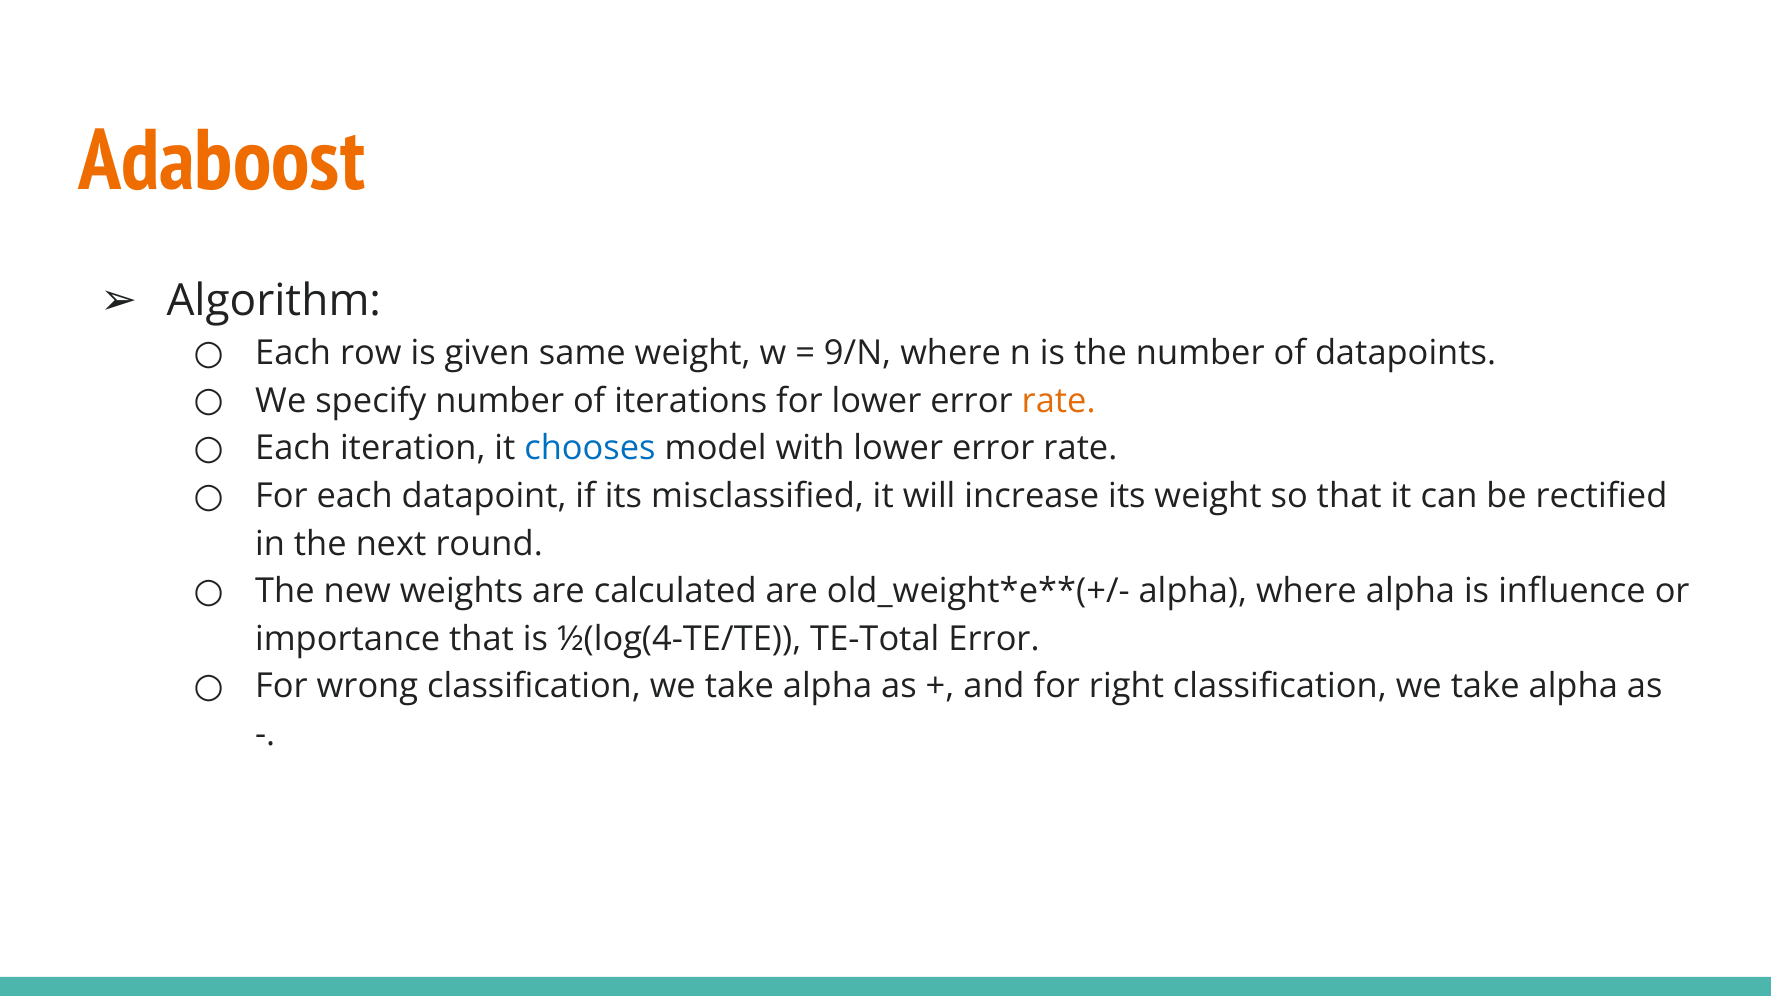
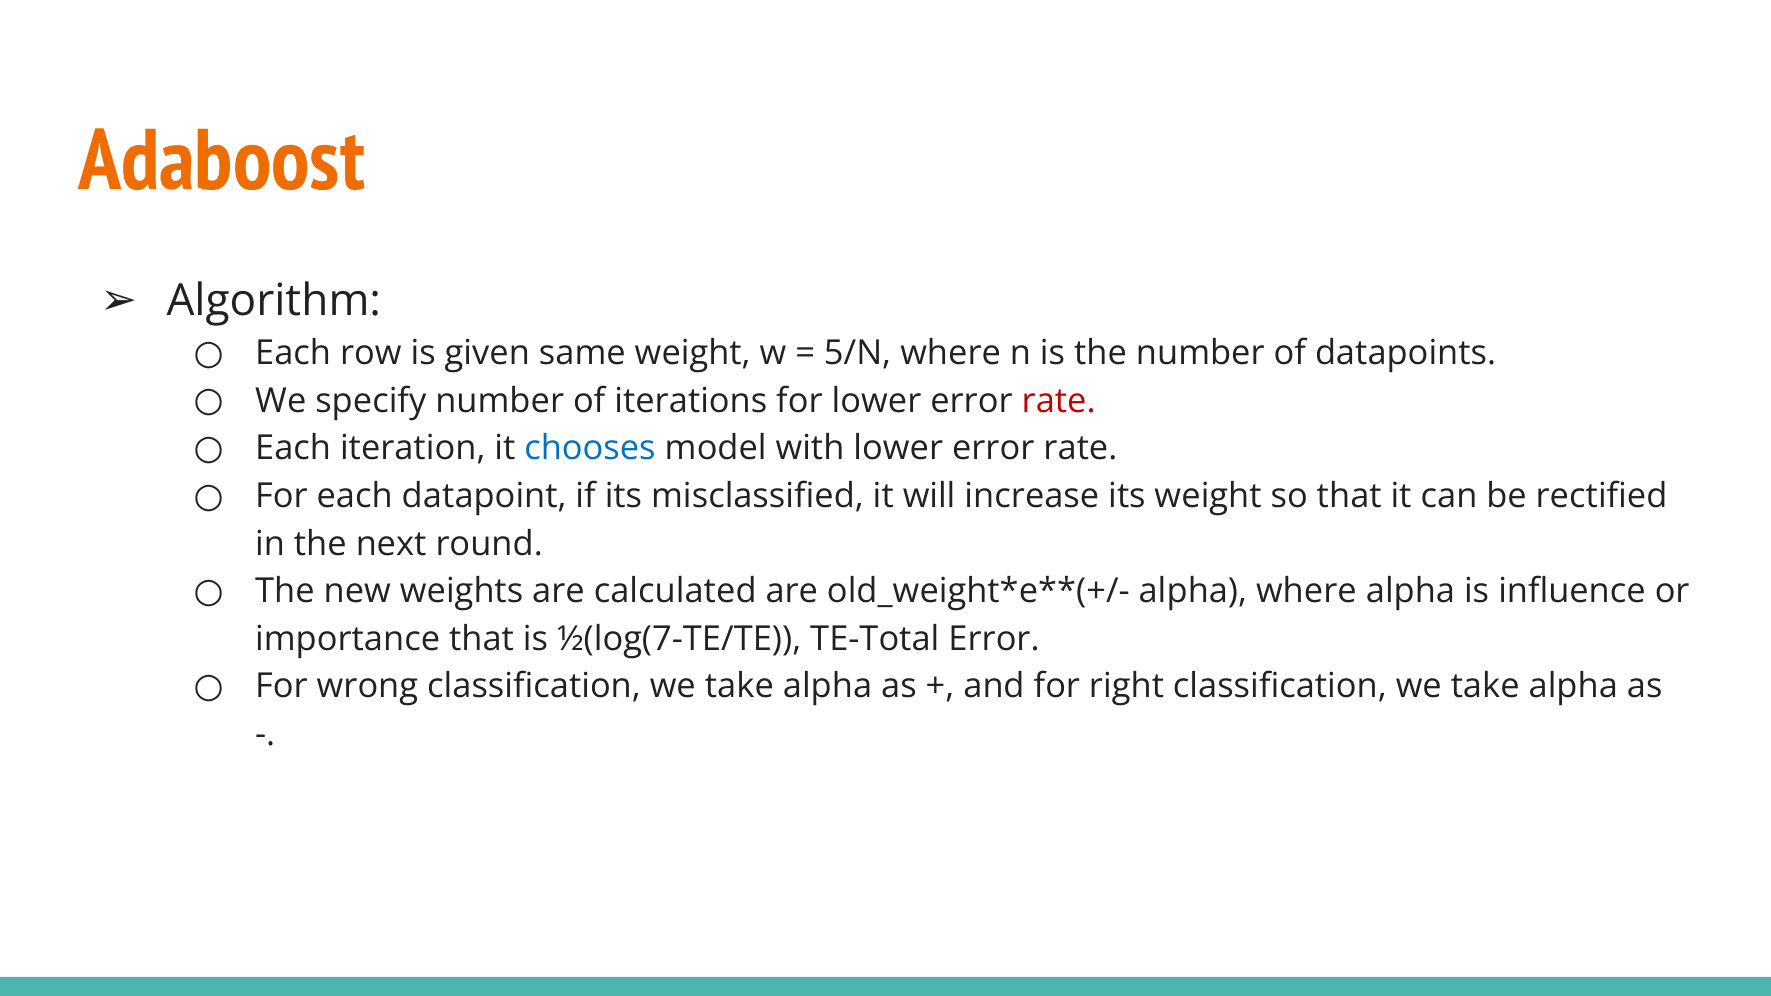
9/N: 9/N -> 5/N
rate at (1059, 401) colour: orange -> red
½(log(4-TE/TE: ½(log(4-TE/TE -> ½(log(7-TE/TE
